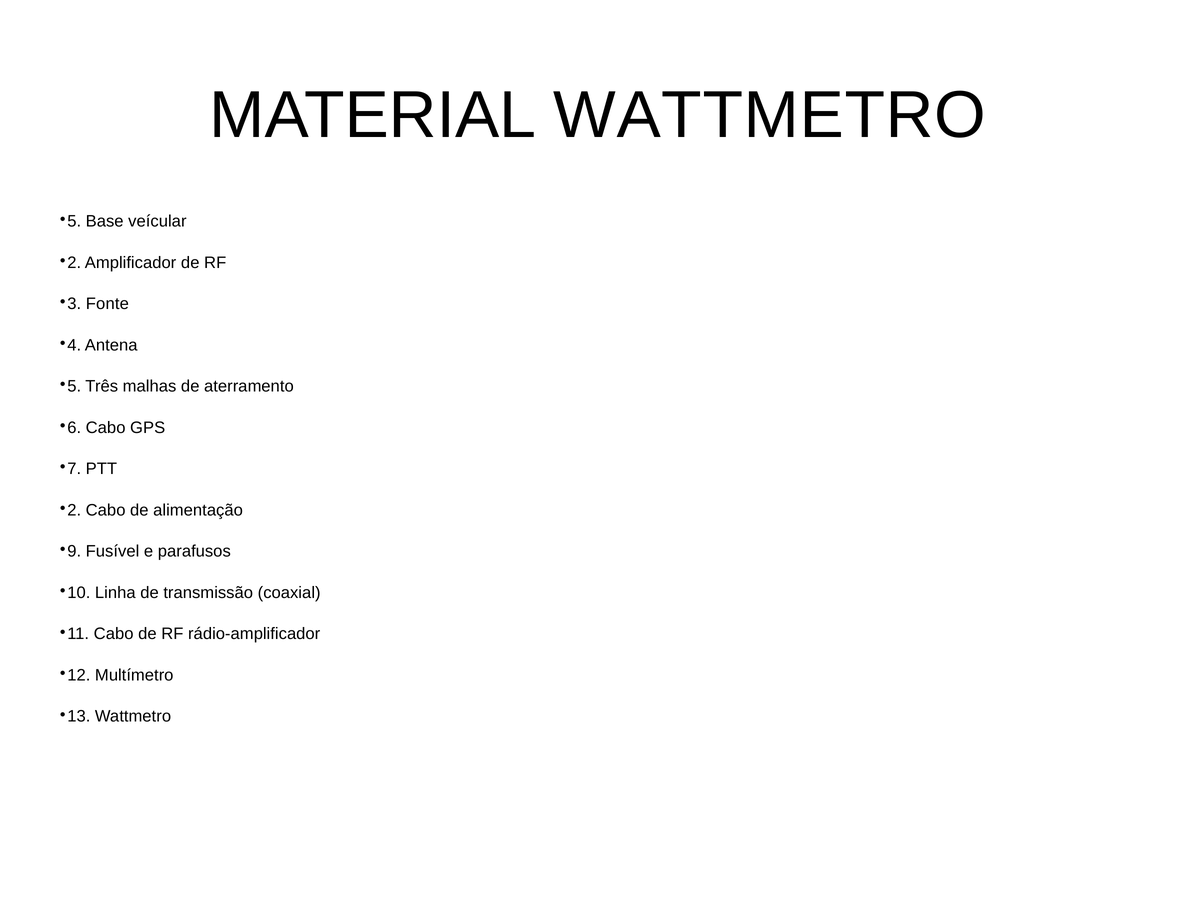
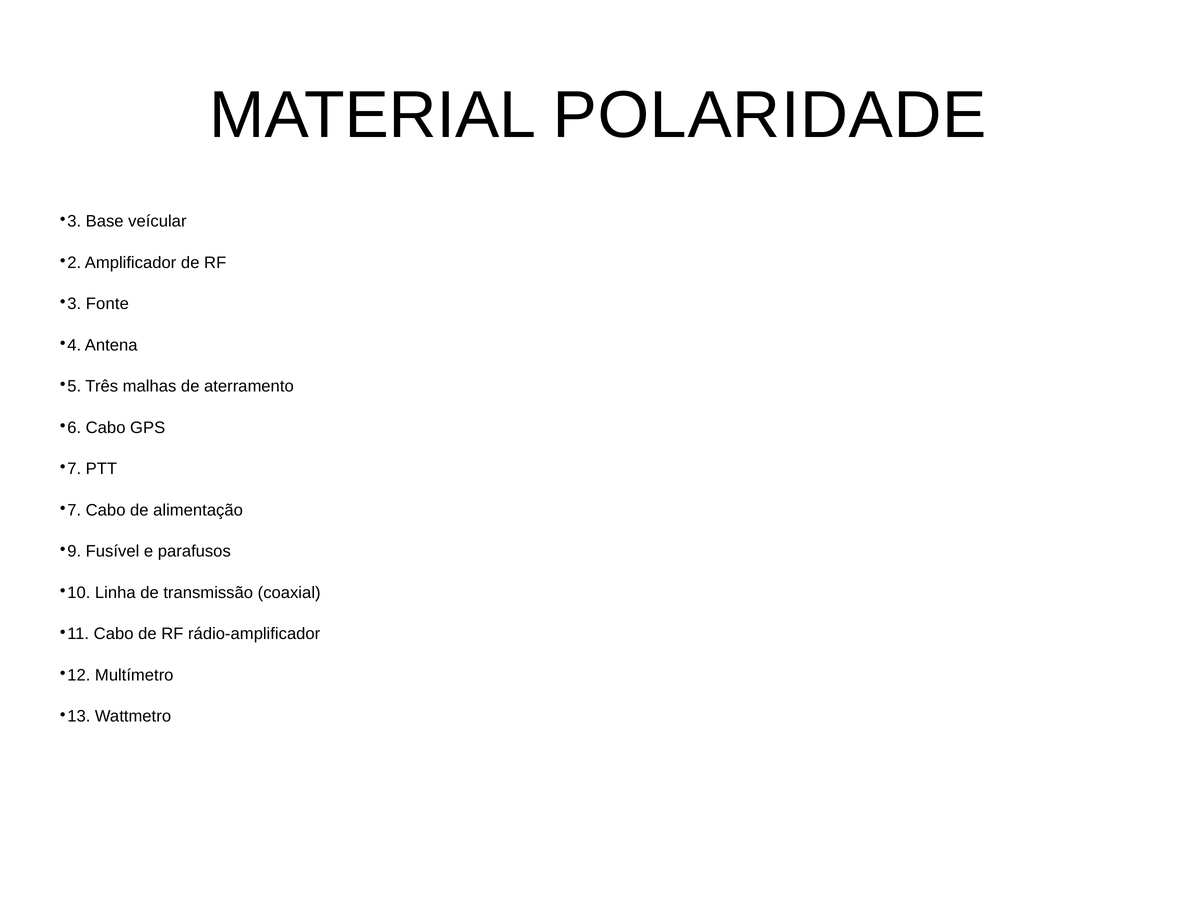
MATERIAL WATTMETRO: WATTMETRO -> POLARIDADE
5 at (74, 221): 5 -> 3
2 at (74, 510): 2 -> 7
